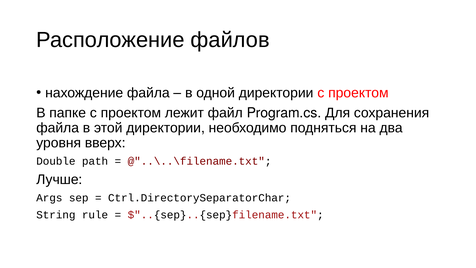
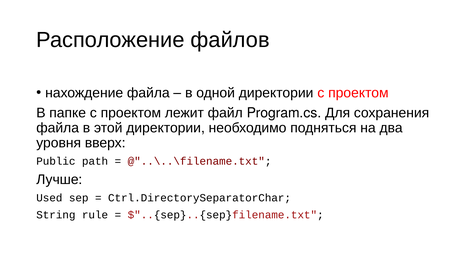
Double: Double -> Public
Args: Args -> Used
